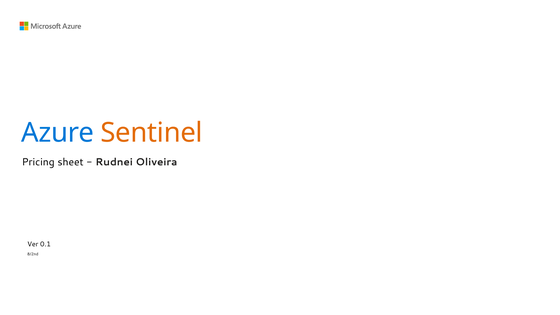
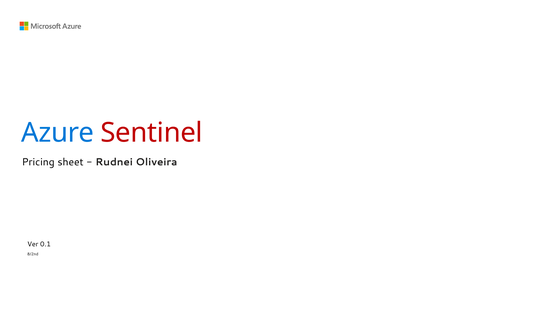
Sentinel colour: orange -> red
